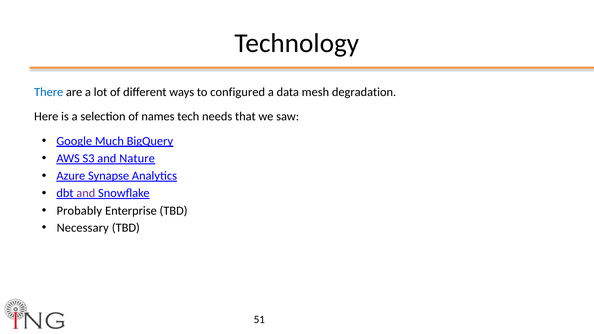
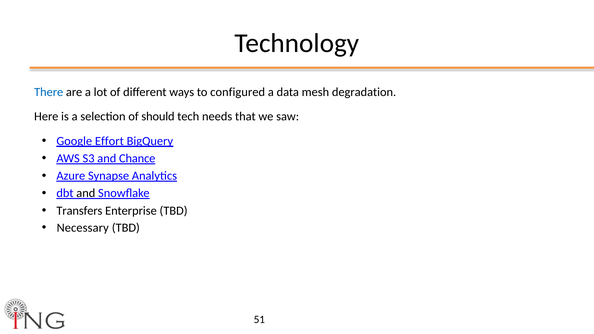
names: names -> should
Much: Much -> Effort
Nature: Nature -> Chance
and at (86, 193) colour: purple -> black
Probably: Probably -> Transfers
